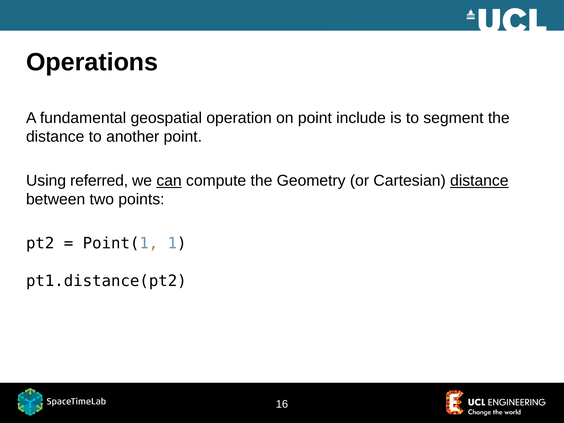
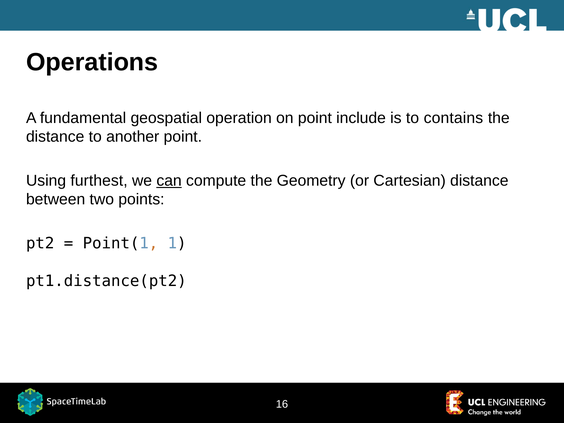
segment: segment -> contains
referred: referred -> furthest
distance at (479, 181) underline: present -> none
